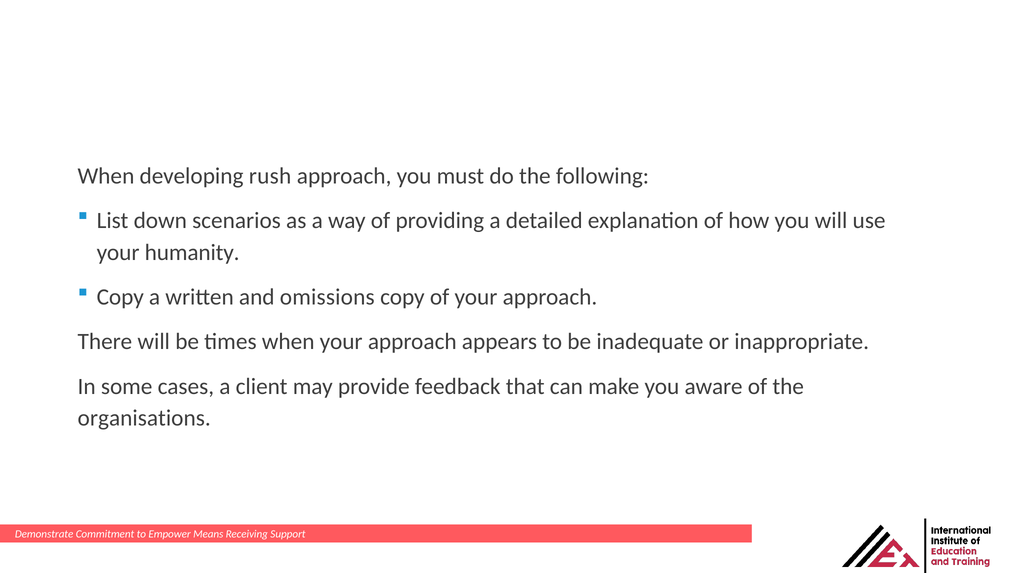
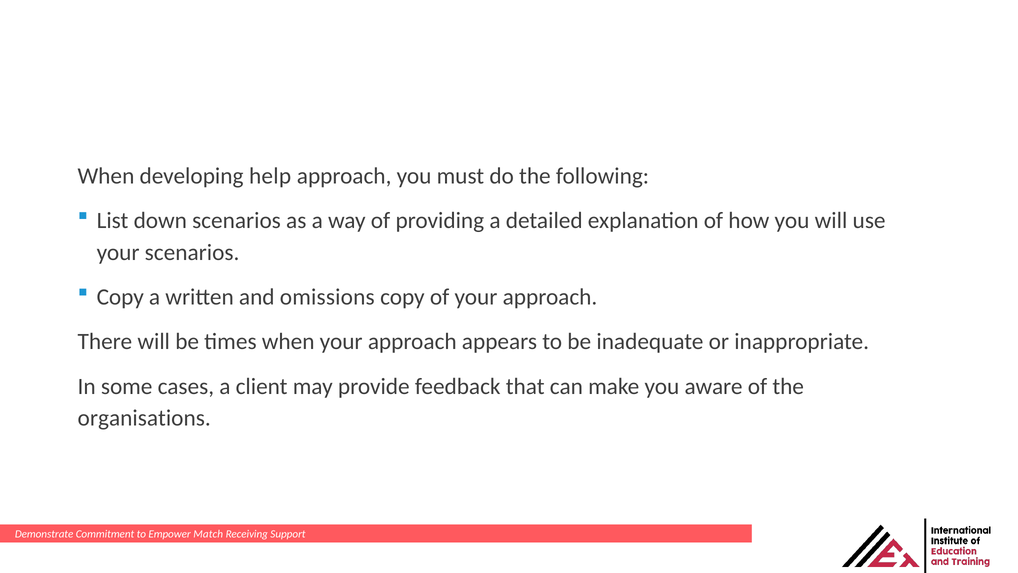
rush: rush -> help
your humanity: humanity -> scenarios
Means: Means -> Match
